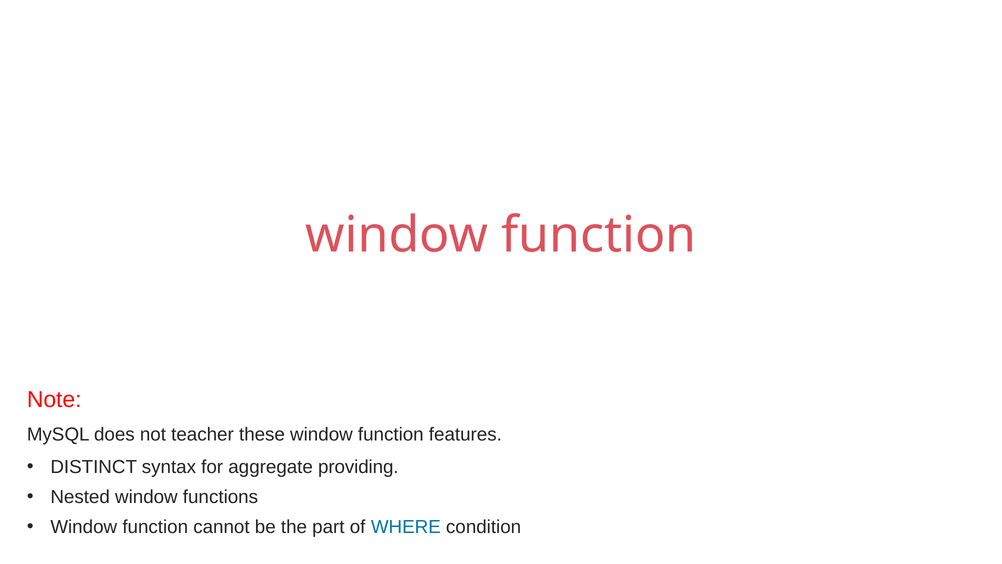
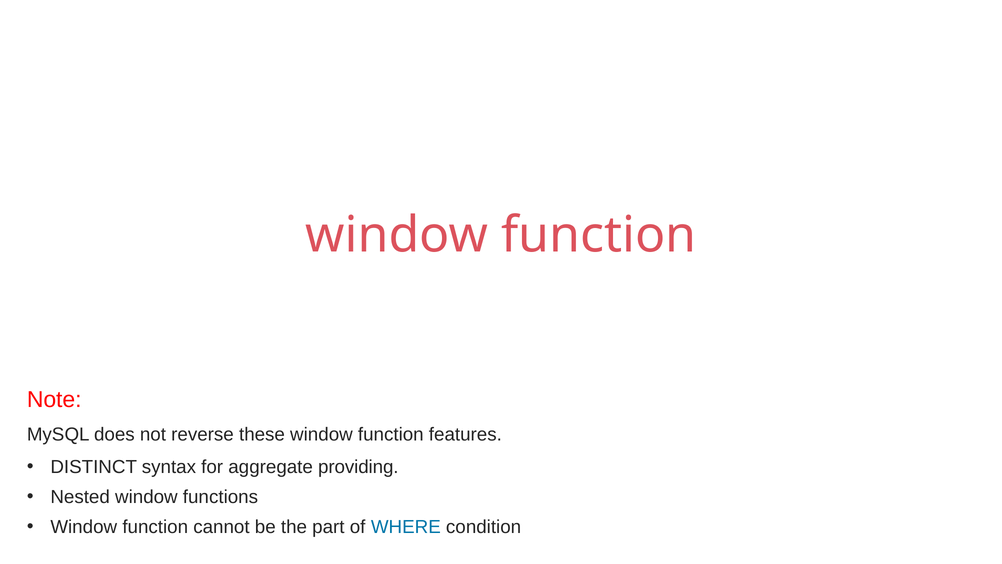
teacher: teacher -> reverse
